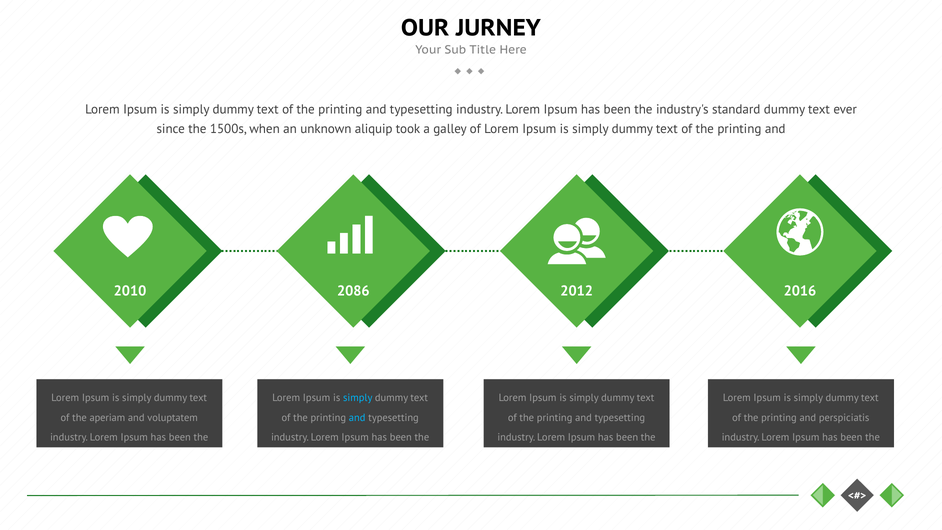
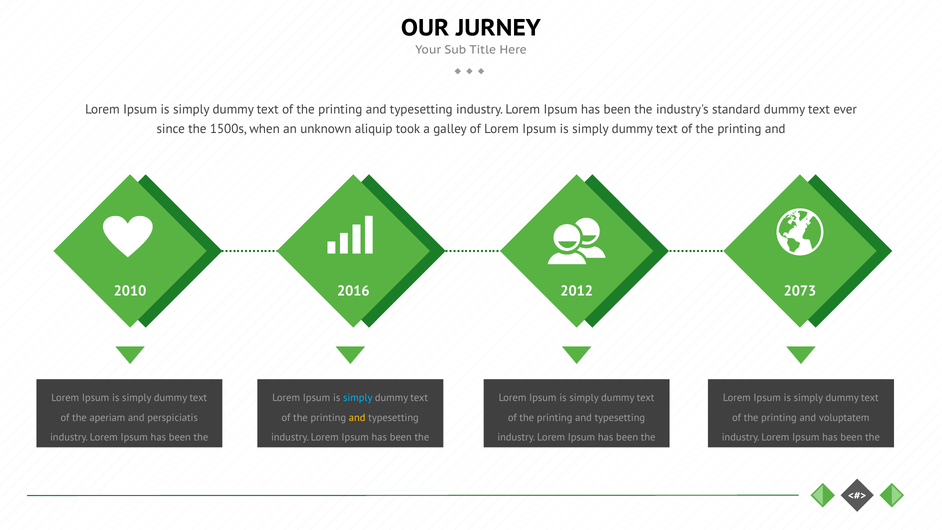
2086: 2086 -> 2016
2016: 2016 -> 2073
voluptatem: voluptatem -> perspiciatis
and at (357, 418) colour: light blue -> yellow
perspiciatis: perspiciatis -> voluptatem
